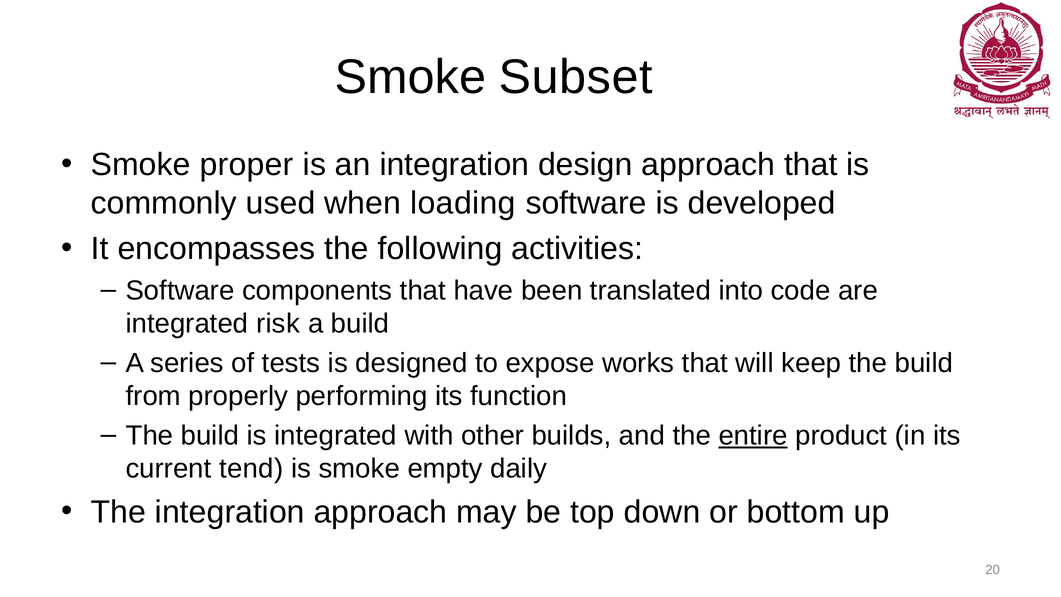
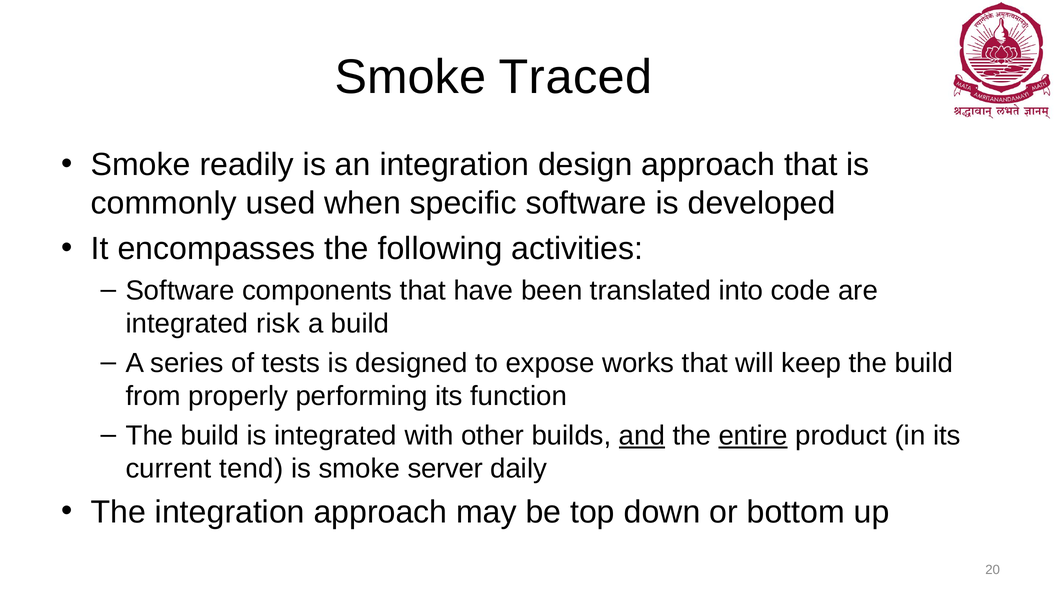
Subset: Subset -> Traced
proper: proper -> readily
loading: loading -> specific
and underline: none -> present
empty: empty -> server
